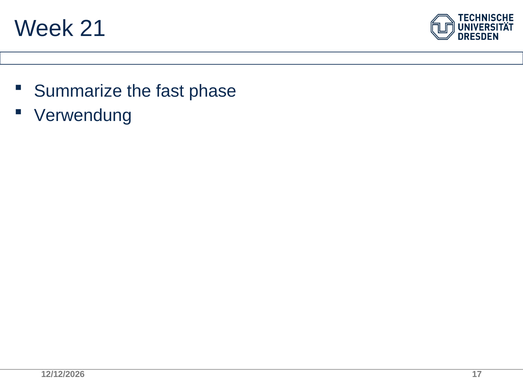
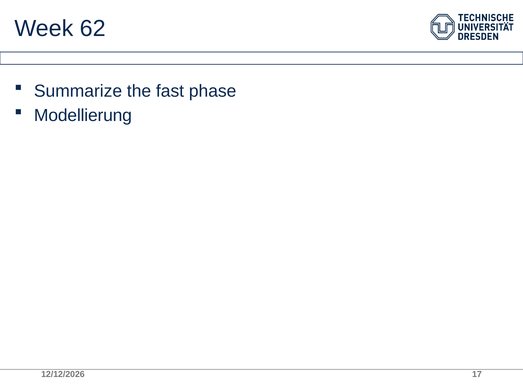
21: 21 -> 62
Verwendung: Verwendung -> Modellierung
